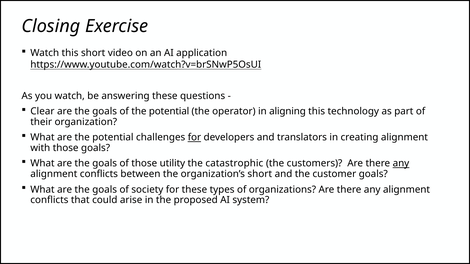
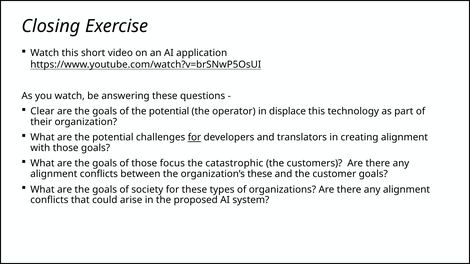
aligning: aligning -> displace
utility: utility -> focus
any at (401, 164) underline: present -> none
organization’s short: short -> these
